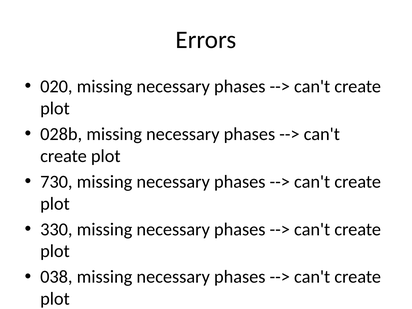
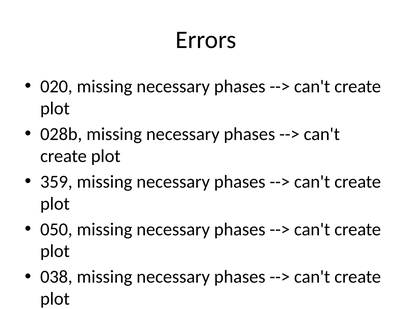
730: 730 -> 359
330: 330 -> 050
